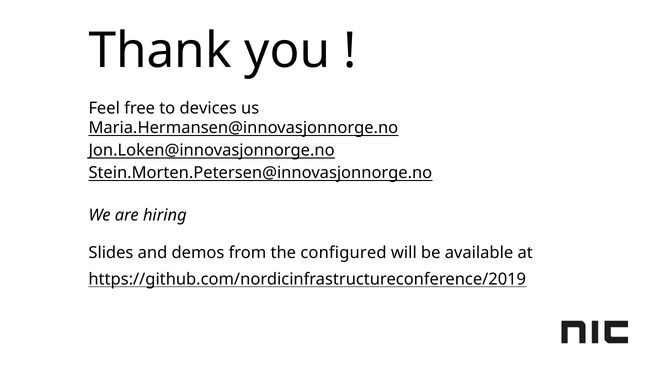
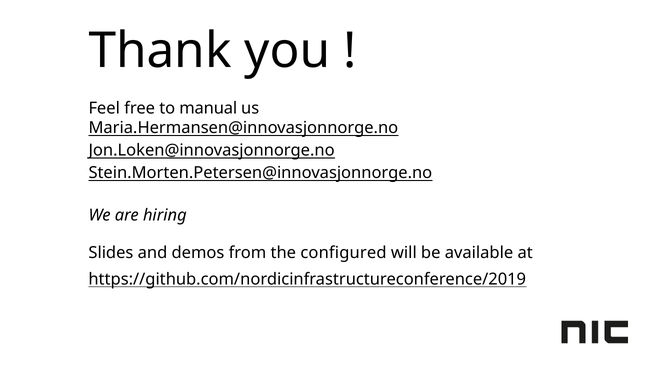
devices: devices -> manual
